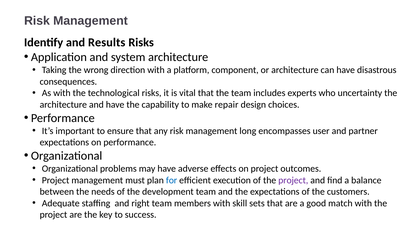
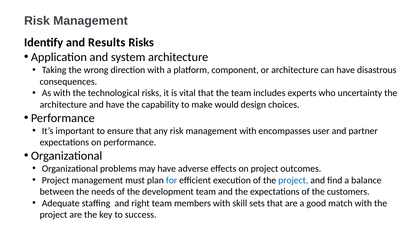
repair: repair -> would
management long: long -> with
project at (293, 180) colour: purple -> blue
